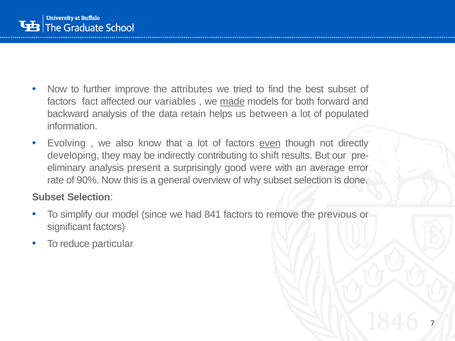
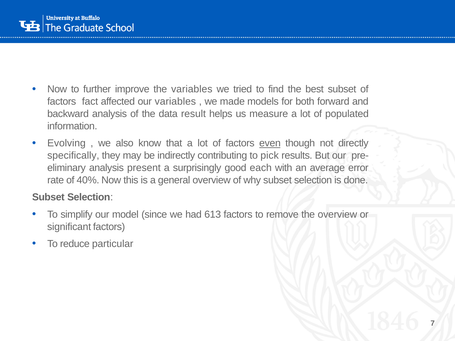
the attributes: attributes -> variables
made underline: present -> none
retain: retain -> result
between: between -> measure
developing: developing -> specifically
shift: shift -> pick
were: were -> each
90%: 90% -> 40%
841: 841 -> 613
the previous: previous -> overview
